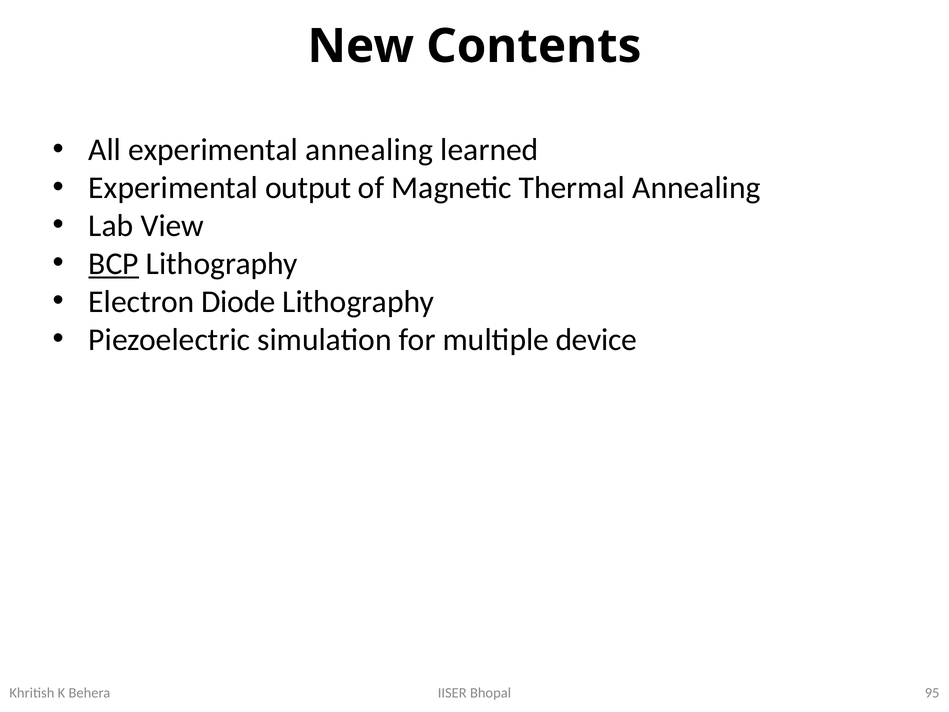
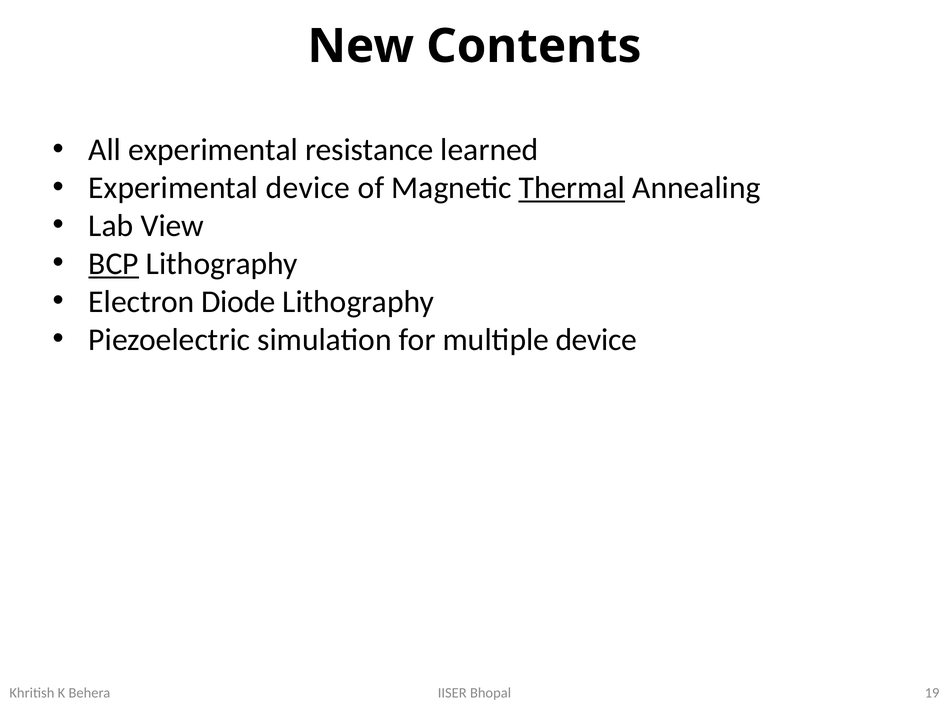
experimental annealing: annealing -> resistance
Experimental output: output -> device
Thermal underline: none -> present
95: 95 -> 19
